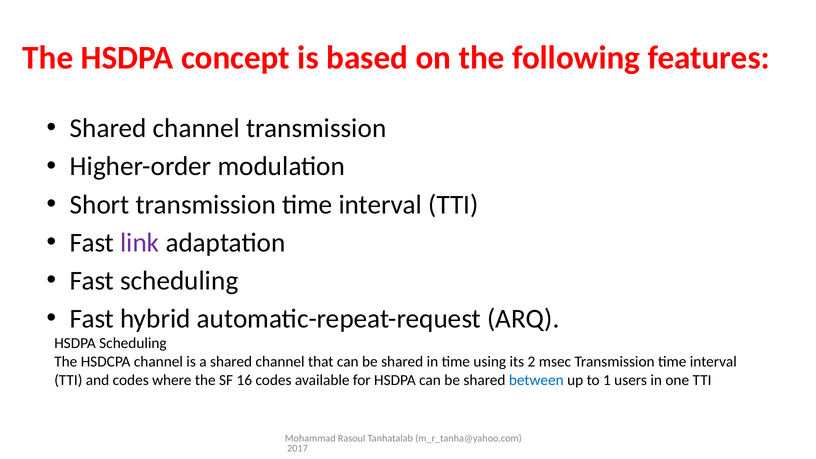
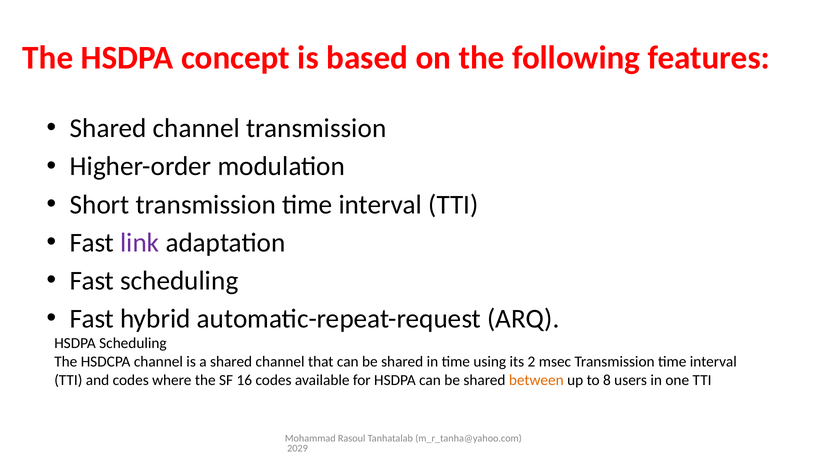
between colour: blue -> orange
1: 1 -> 8
2017: 2017 -> 2029
